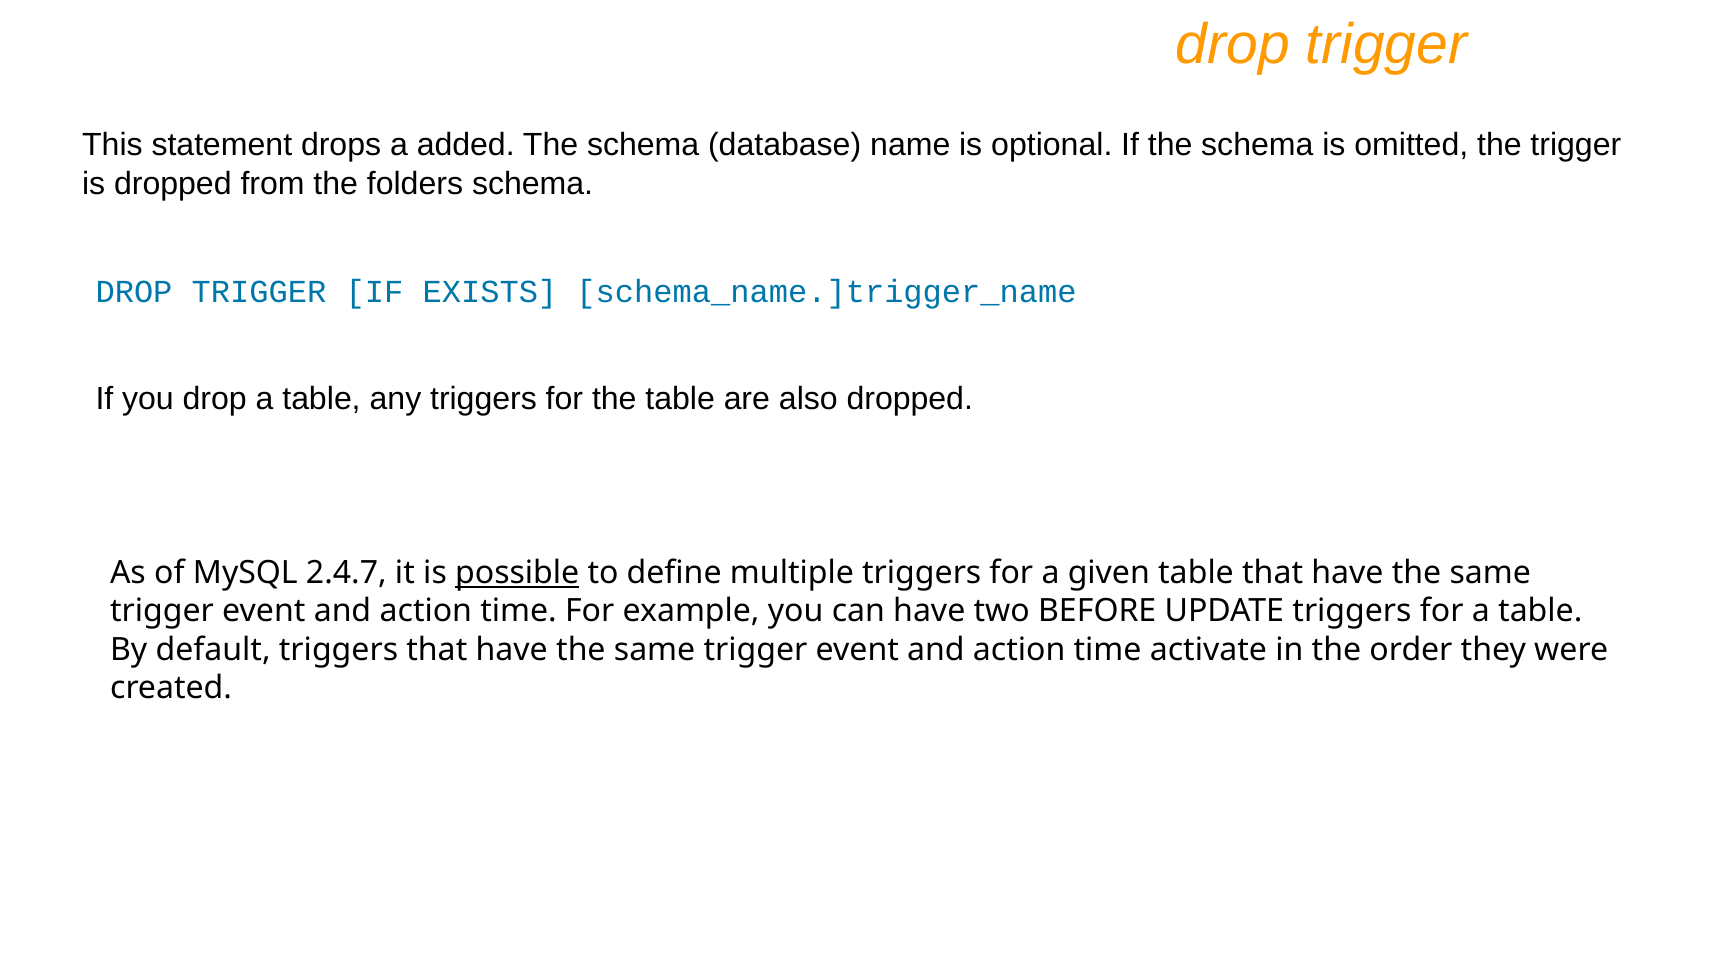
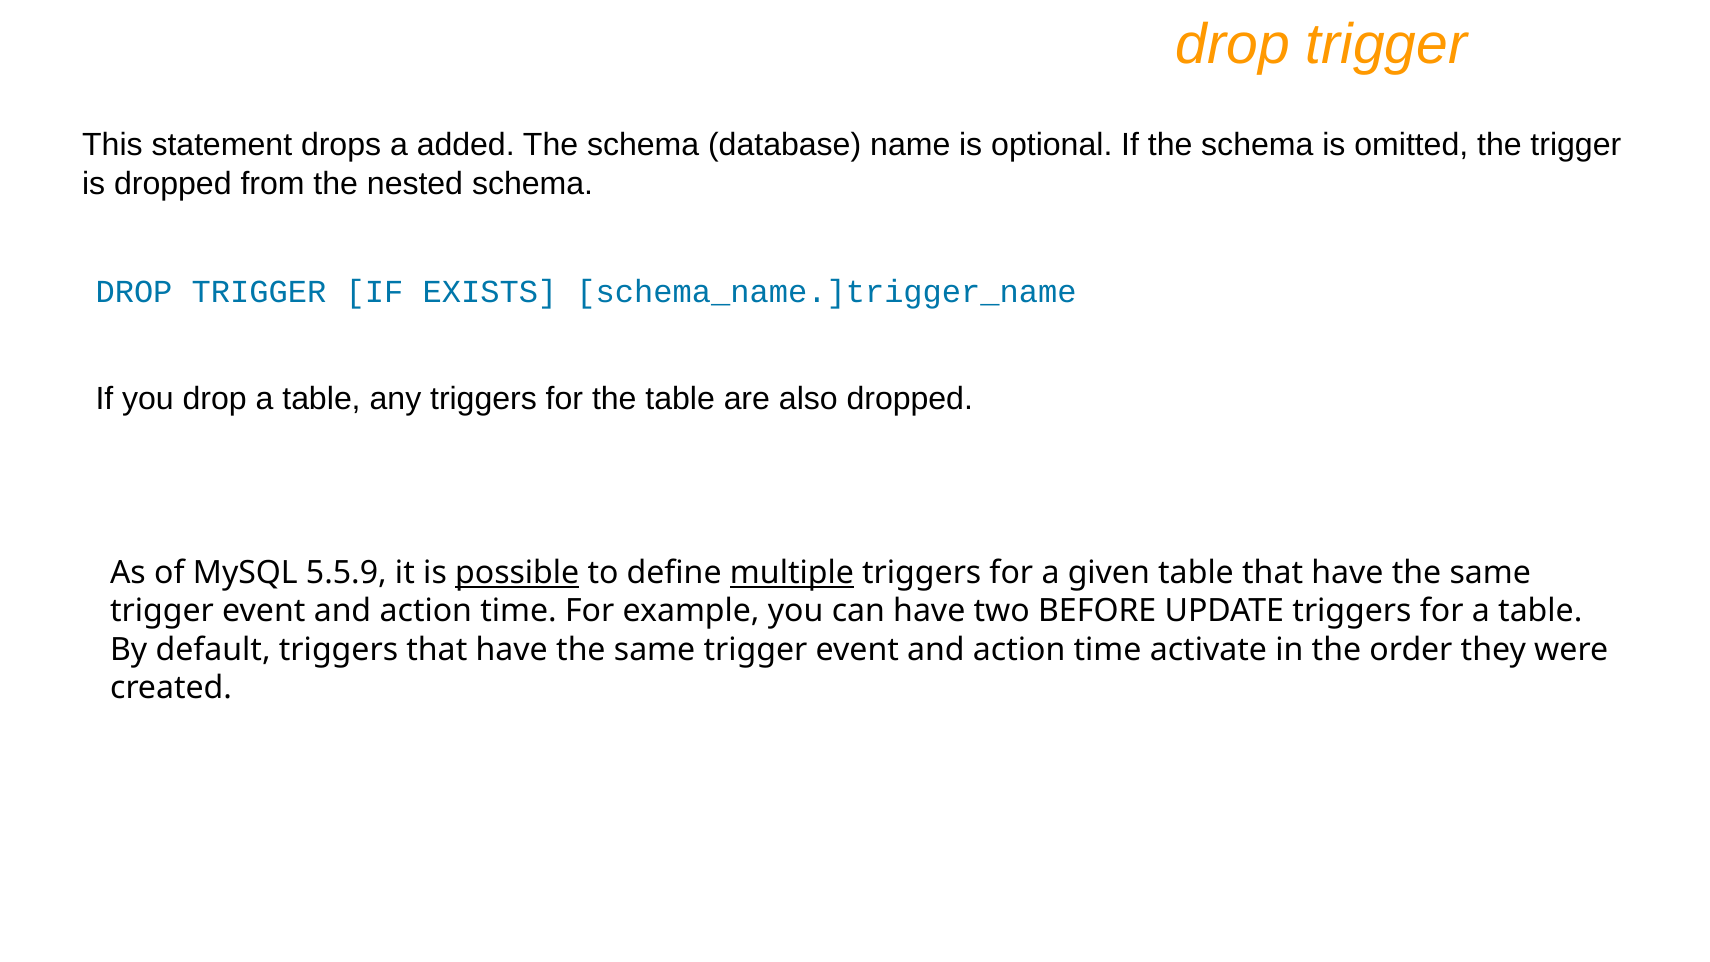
folders: folders -> nested
2.4.7: 2.4.7 -> 5.5.9
multiple underline: none -> present
